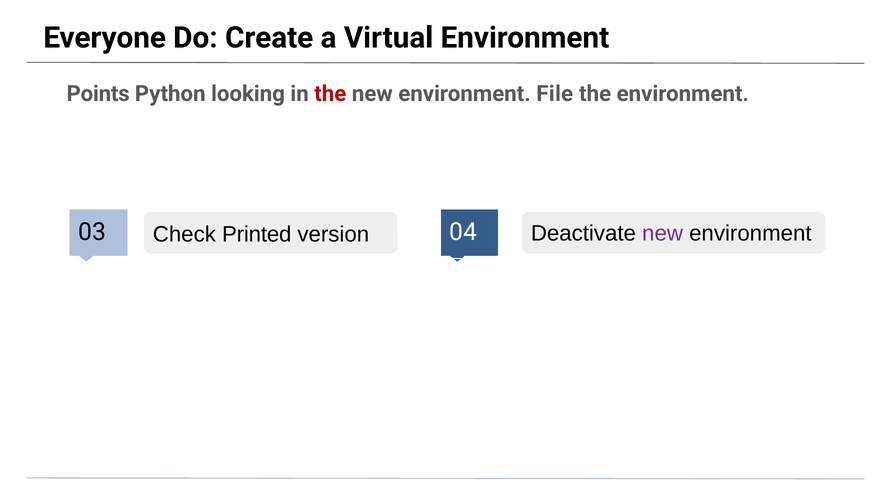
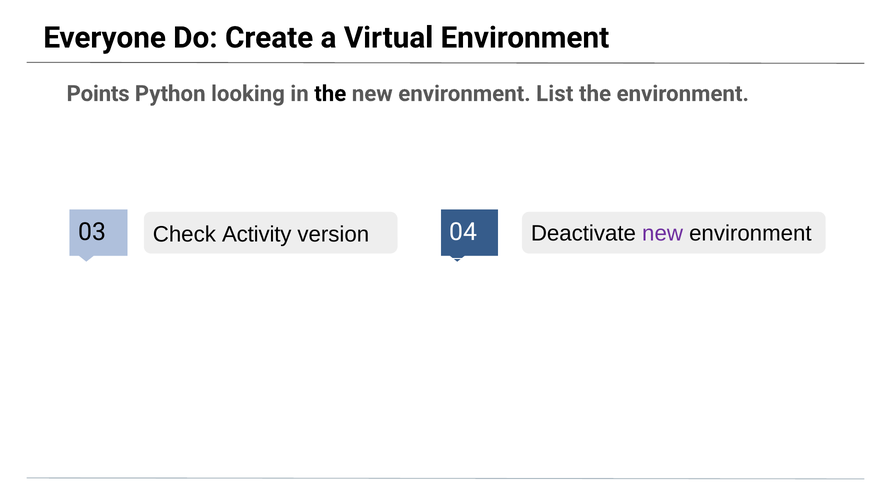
the at (330, 94) colour: red -> black
File: File -> List
Printed: Printed -> Activity
